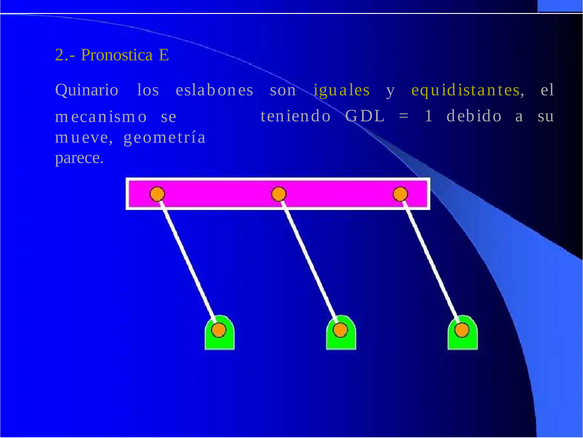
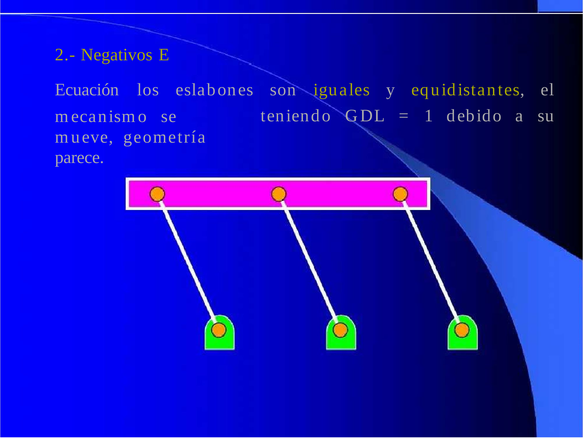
Pronostica: Pronostica -> Negativos
Quinario: Quinario -> Ecuación
